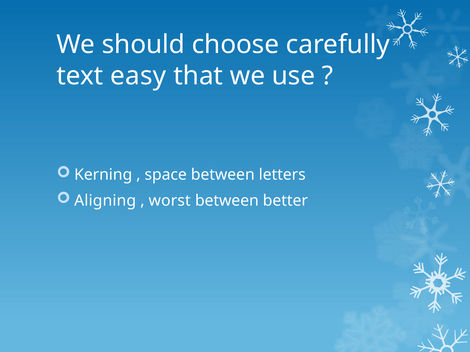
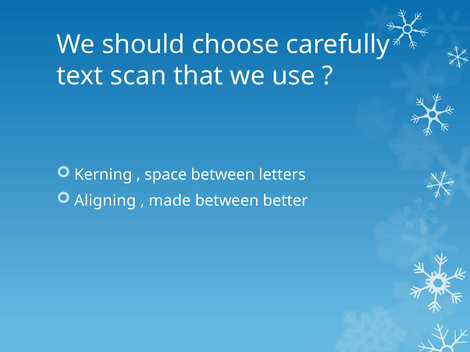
easy: easy -> scan
worst: worst -> made
